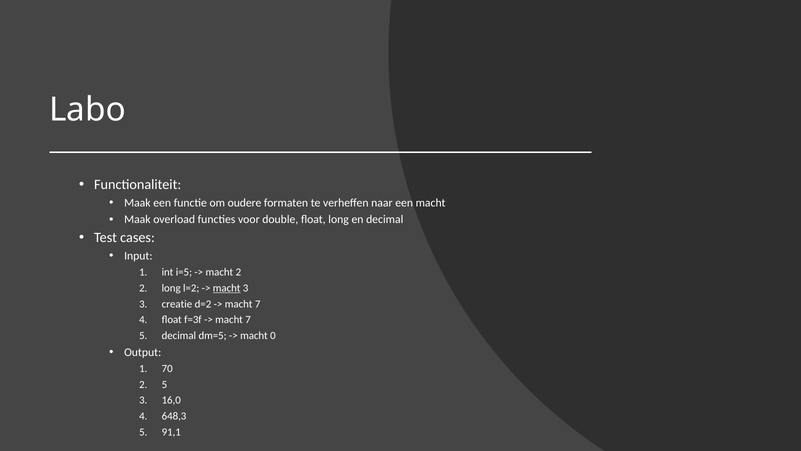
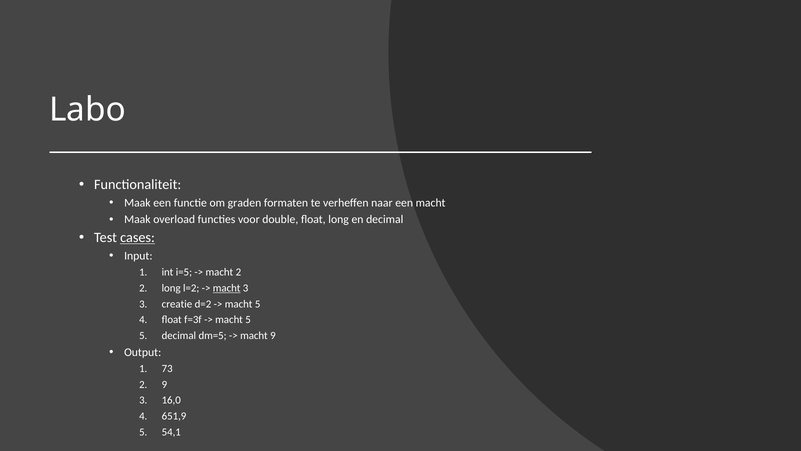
oudere: oudere -> graden
cases underline: none -> present
7 at (258, 304): 7 -> 5
7 at (248, 320): 7 -> 5
macht 0: 0 -> 9
70: 70 -> 73
2 5: 5 -> 9
648,3: 648,3 -> 651,9
91,1: 91,1 -> 54,1
